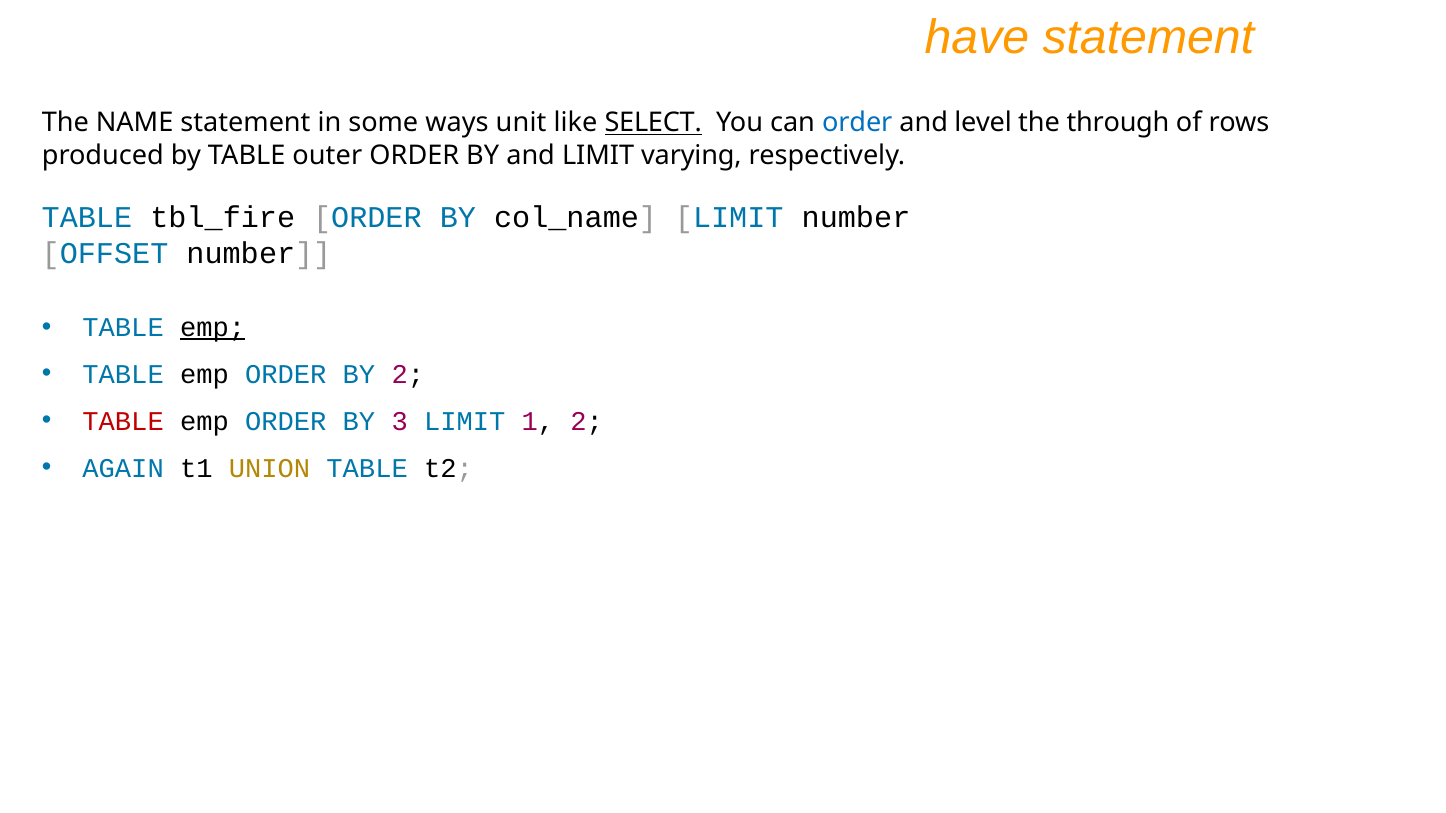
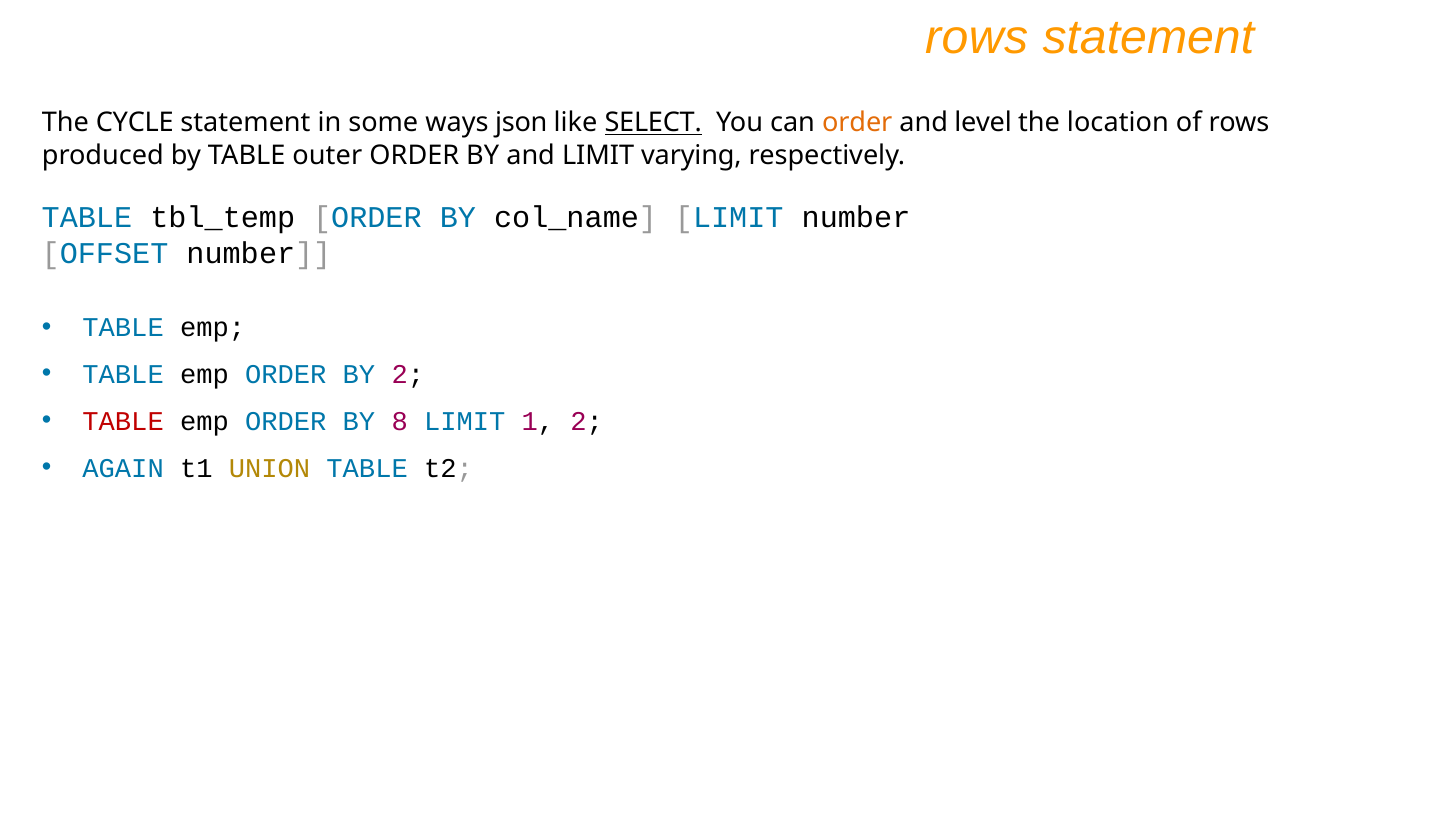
have at (977, 38): have -> rows
NAME: NAME -> CYCLE
unit: unit -> json
order at (857, 123) colour: blue -> orange
through: through -> location
tbl_fire: tbl_fire -> tbl_temp
emp at (213, 328) underline: present -> none
3: 3 -> 8
